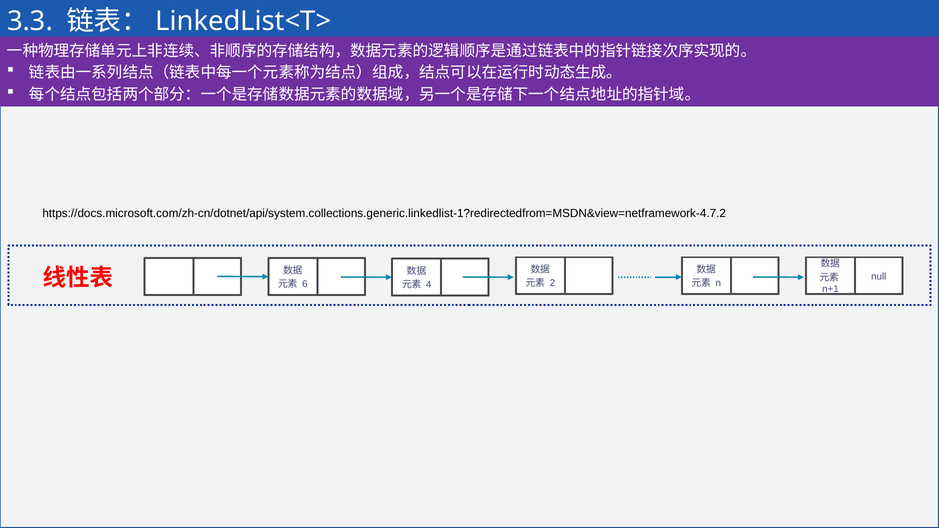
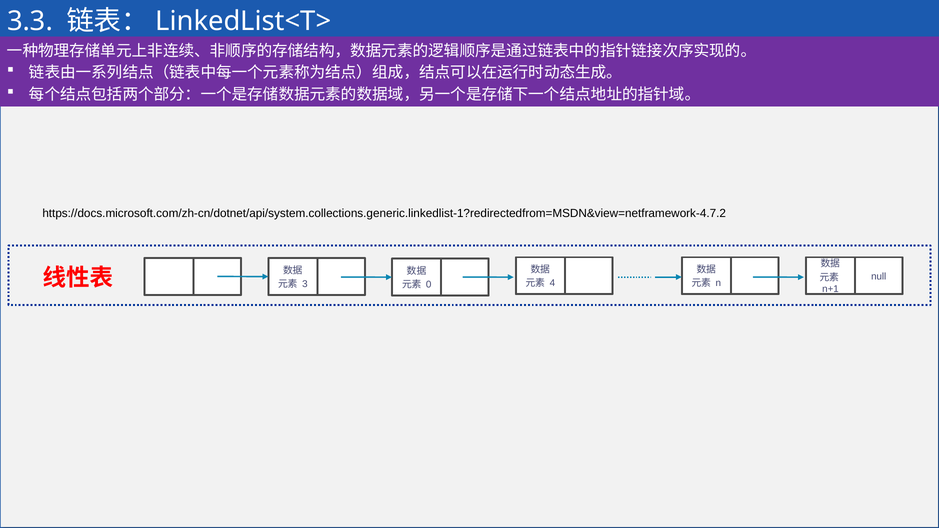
2: 2 -> 4
6: 6 -> 3
4: 4 -> 0
